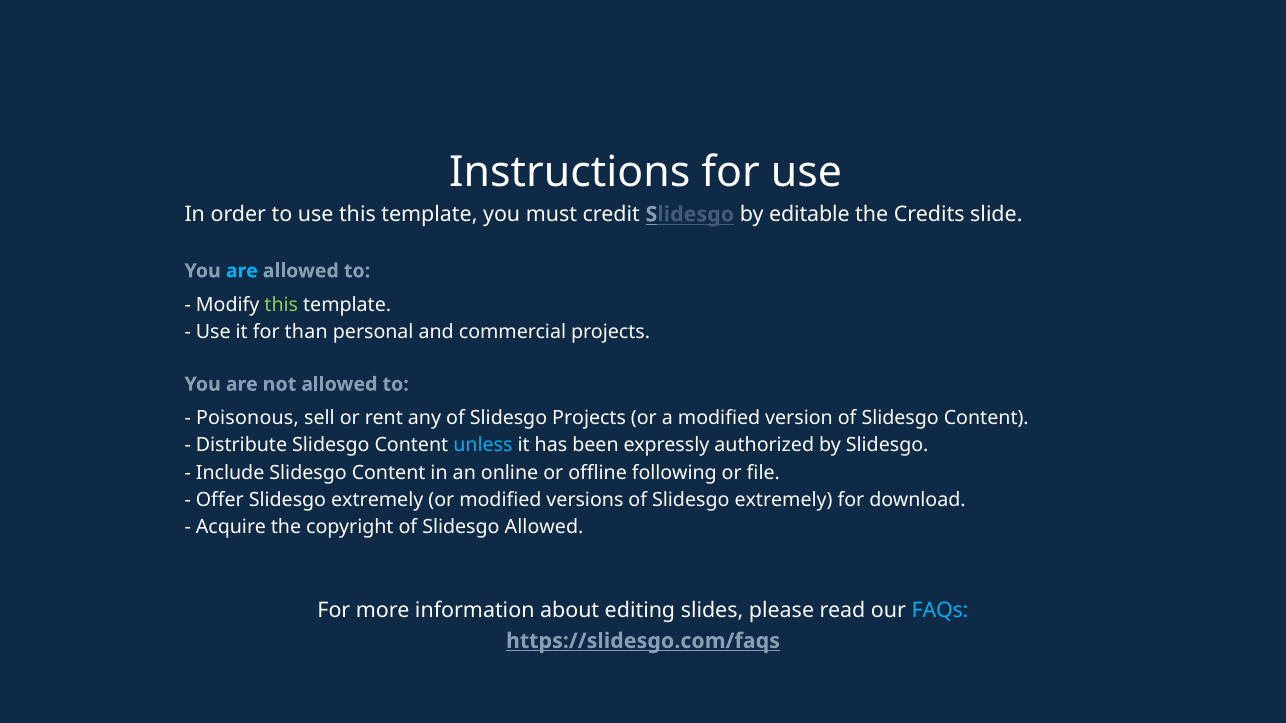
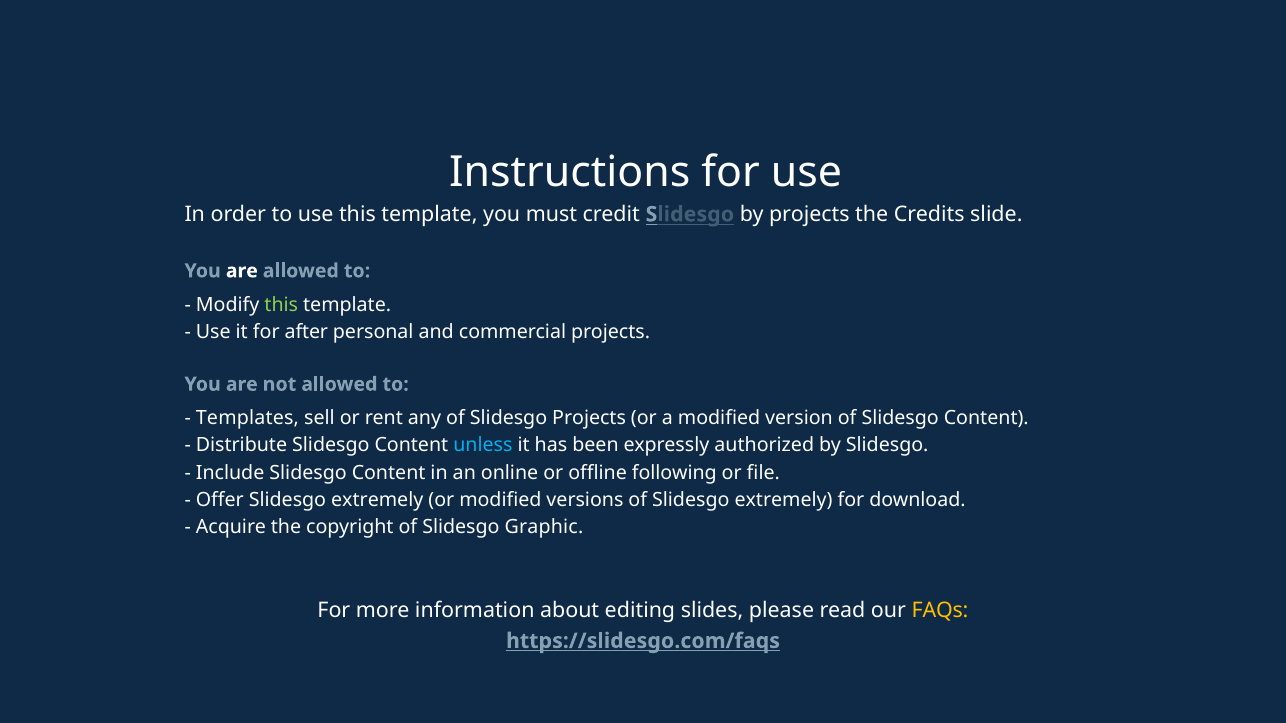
by editable: editable -> projects
are at (242, 271) colour: light blue -> white
than: than -> after
Poisonous: Poisonous -> Templates
Slidesgo Allowed: Allowed -> Graphic
FAQs colour: light blue -> yellow
